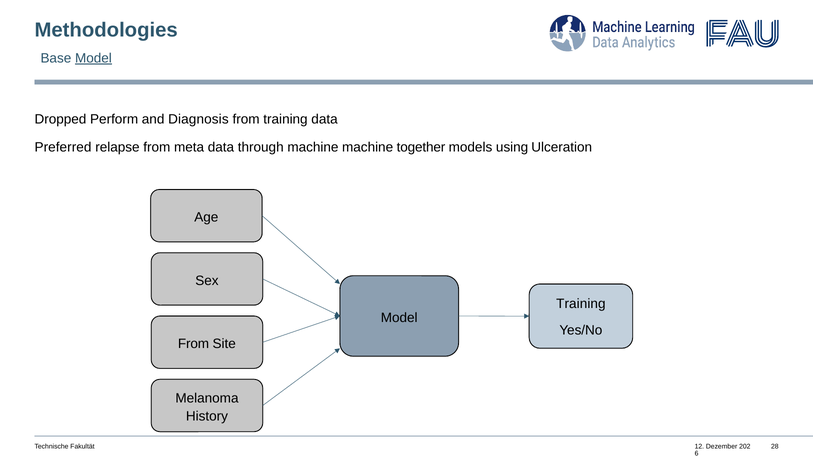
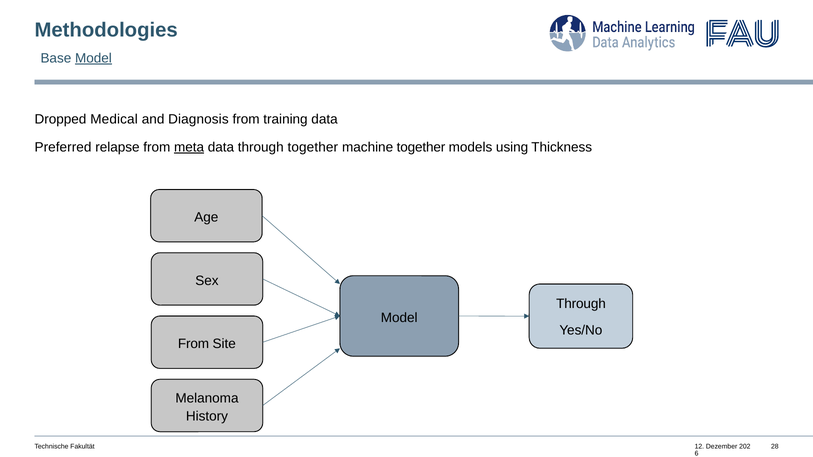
Perform: Perform -> Medical
meta underline: none -> present
through machine: machine -> together
Ulceration: Ulceration -> Thickness
Training at (581, 304): Training -> Through
